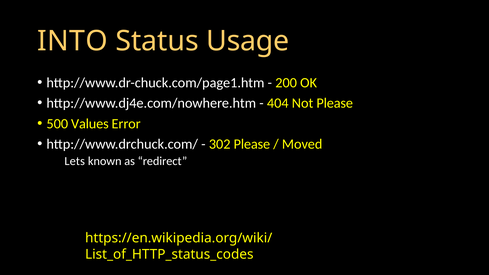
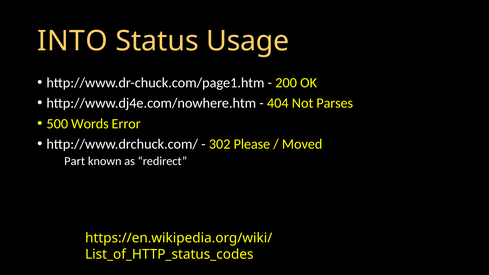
Not Please: Please -> Parses
Values: Values -> Words
Lets: Lets -> Part
